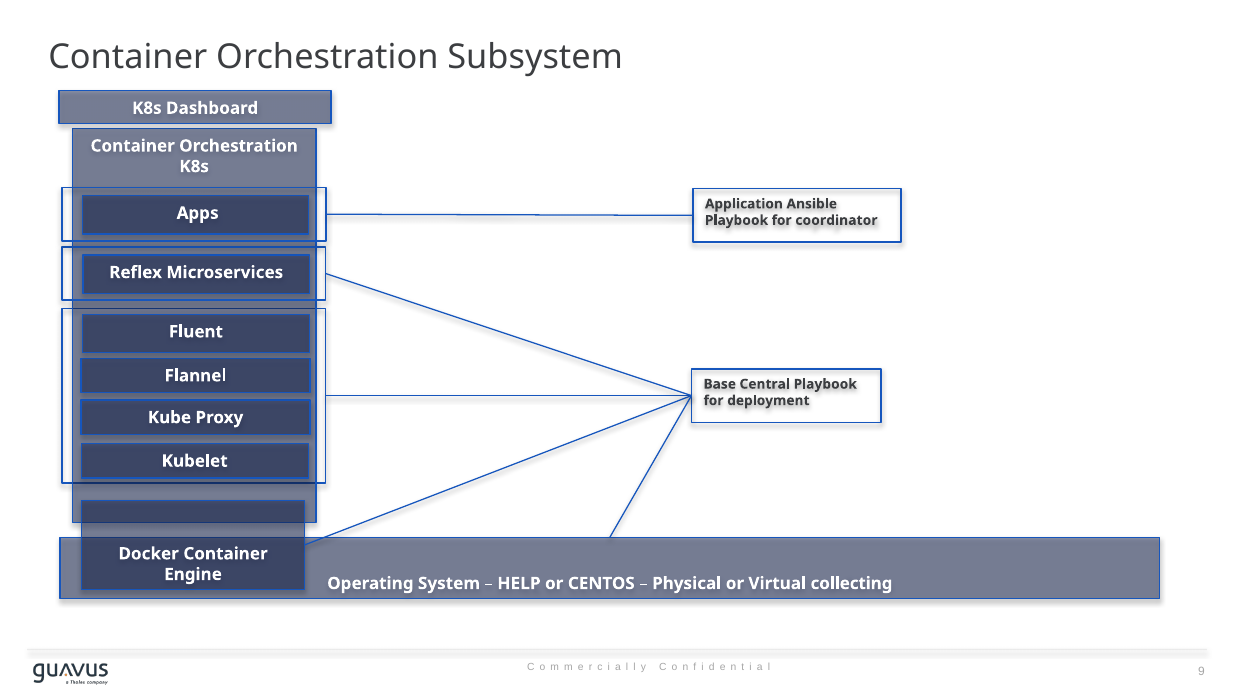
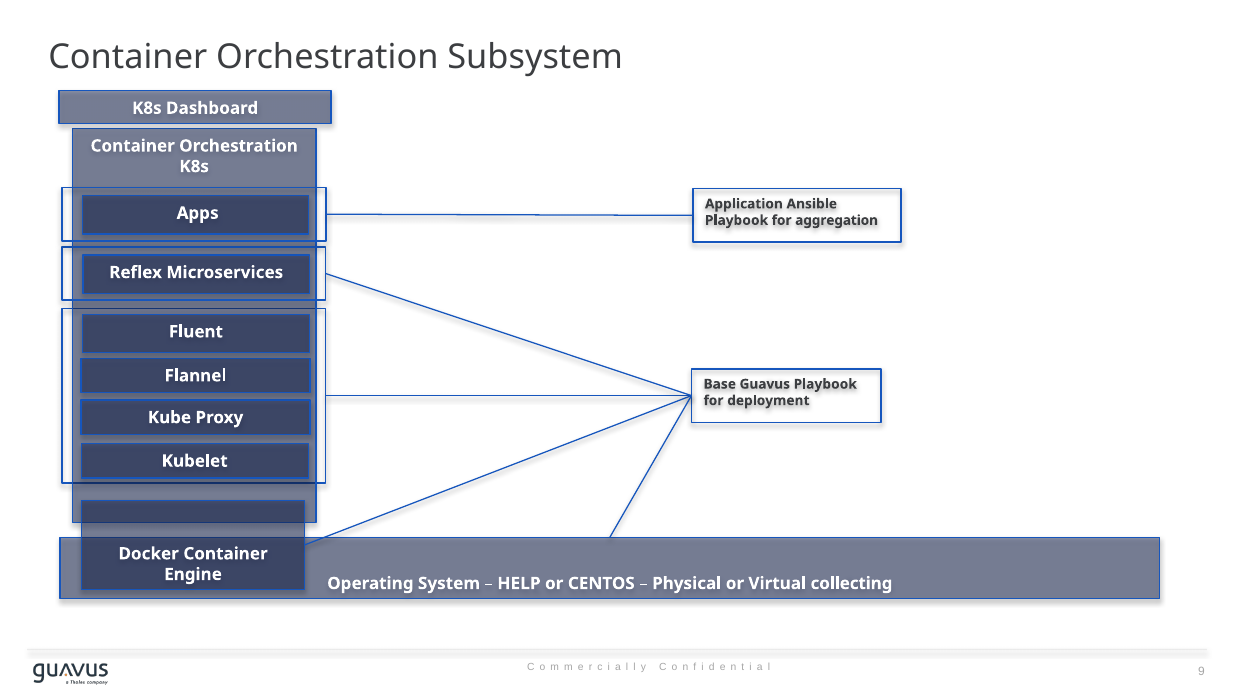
coordinator: coordinator -> aggregation
Central: Central -> Guavus
